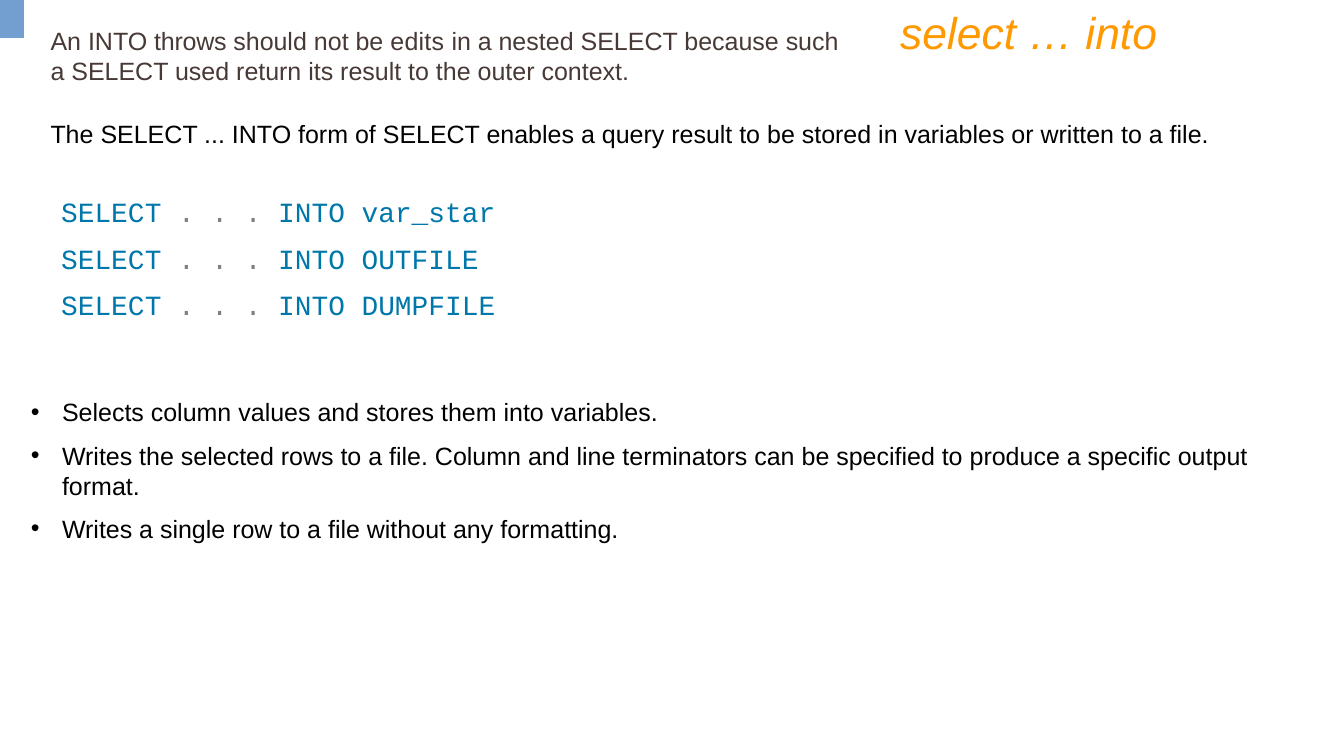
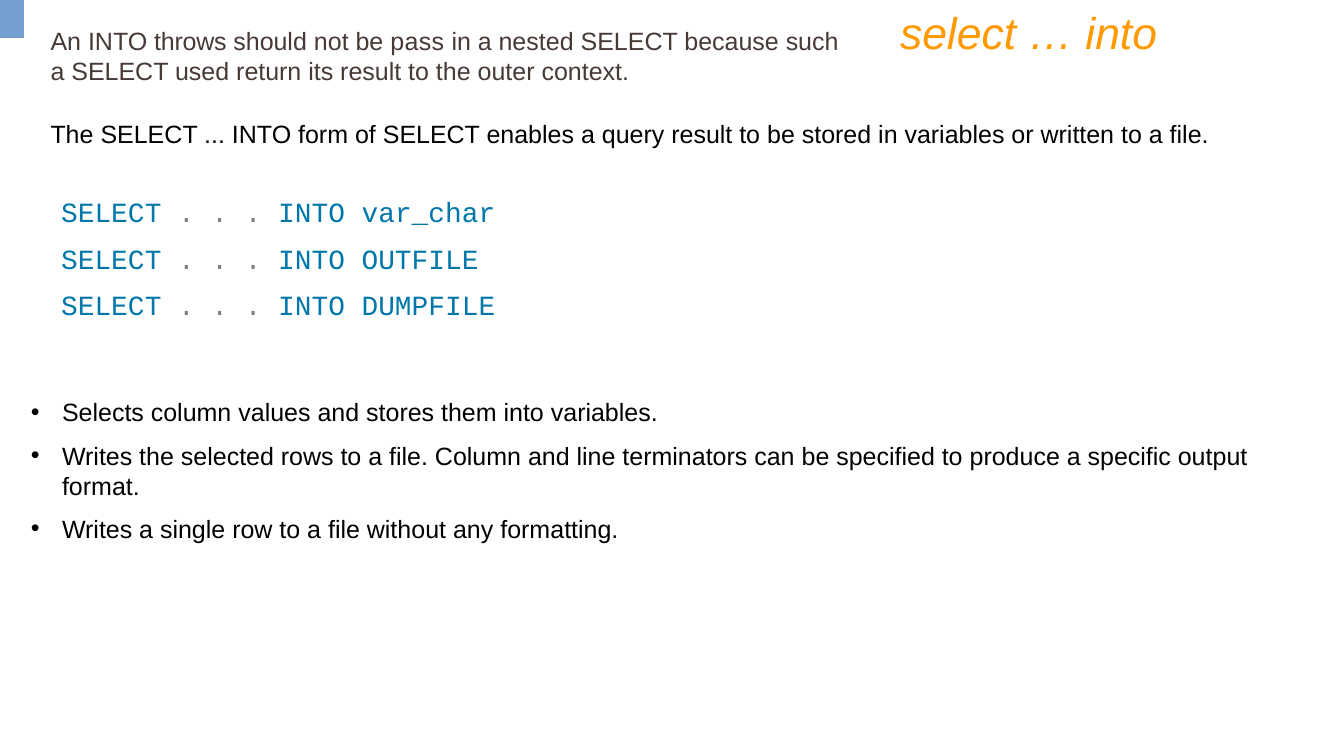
edits: edits -> pass
var_star: var_star -> var_char
